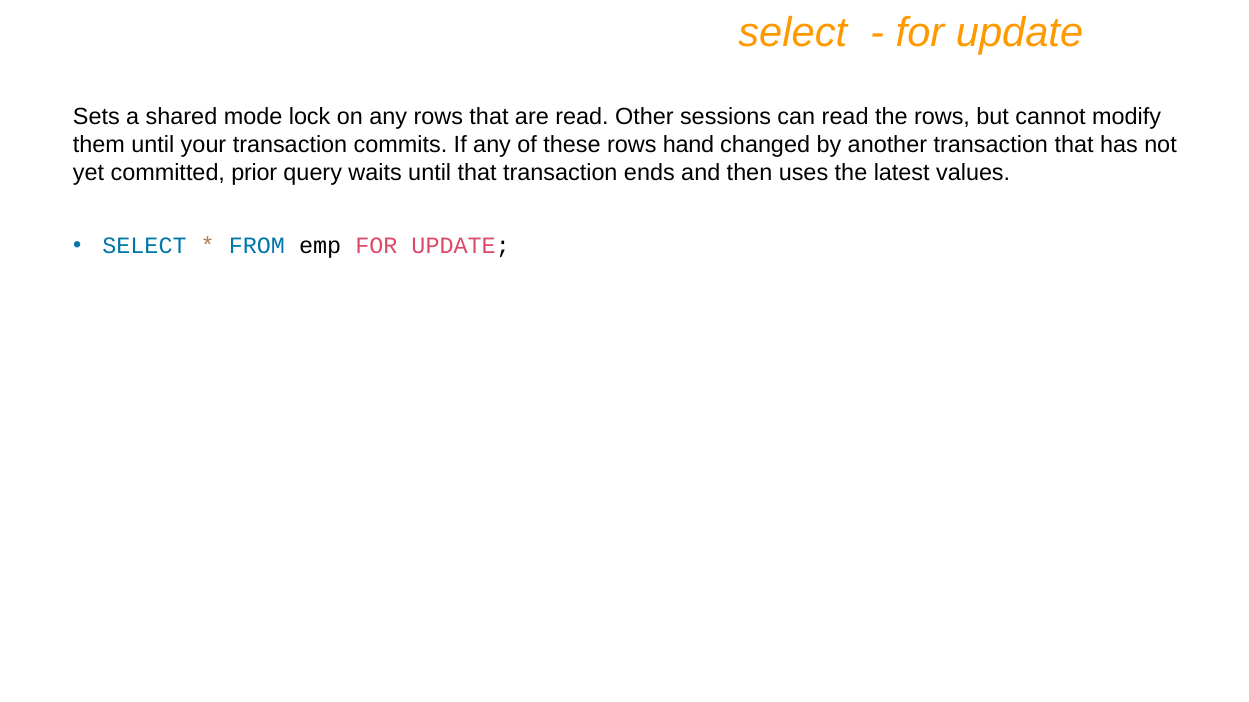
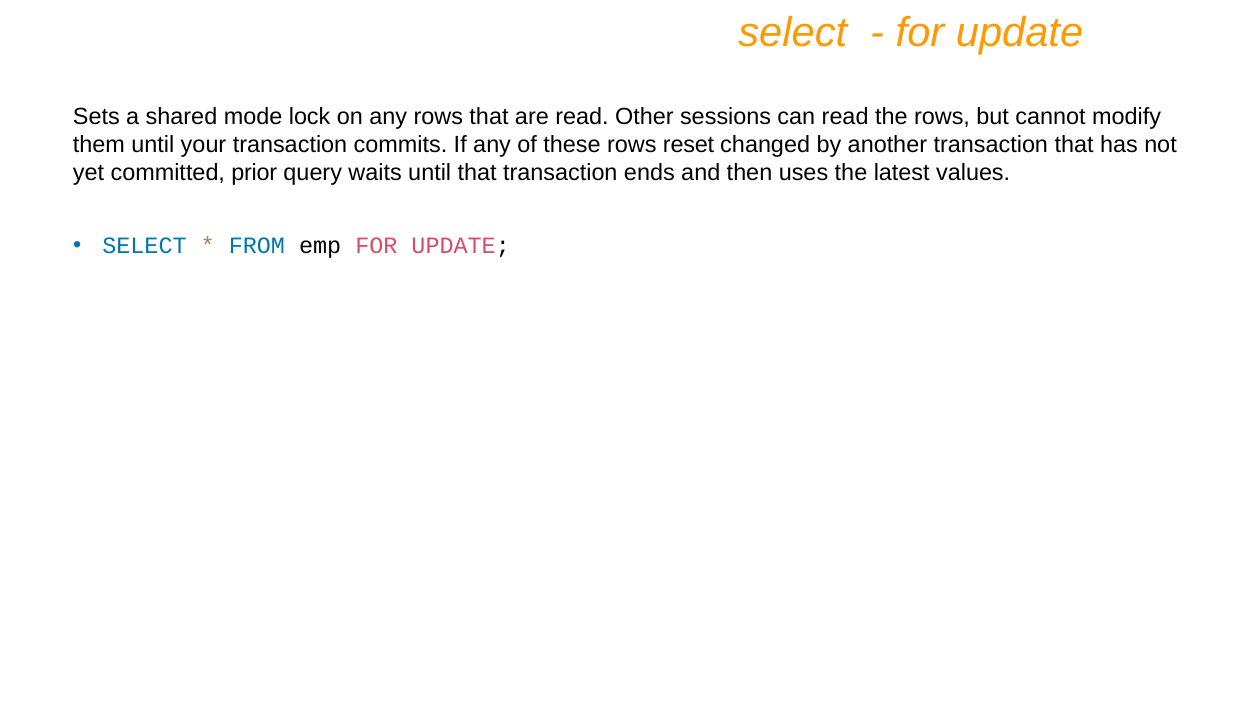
hand: hand -> reset
